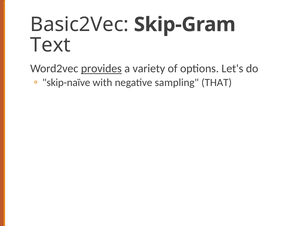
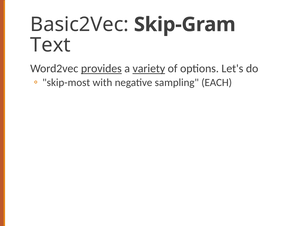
variety underline: none -> present
skip-naïve: skip-naïve -> skip-most
THAT: THAT -> EACH
